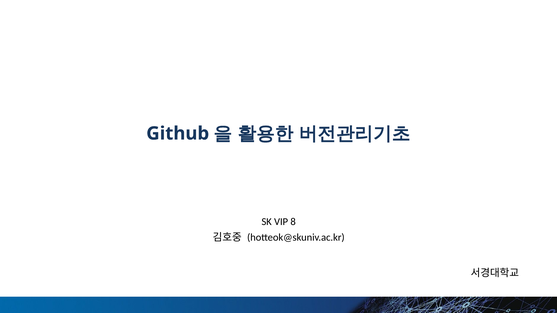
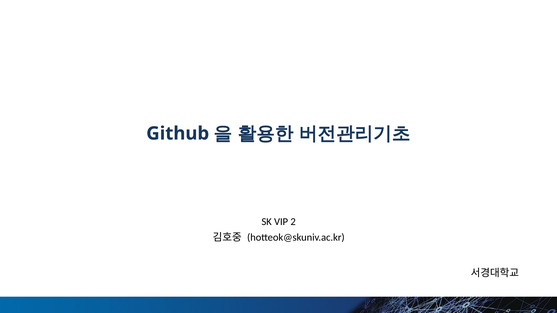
8: 8 -> 2
